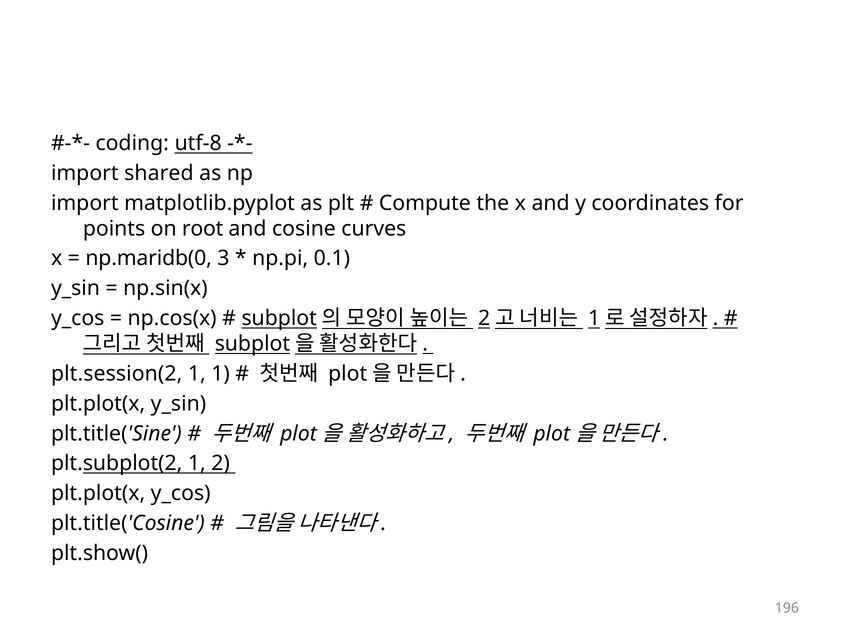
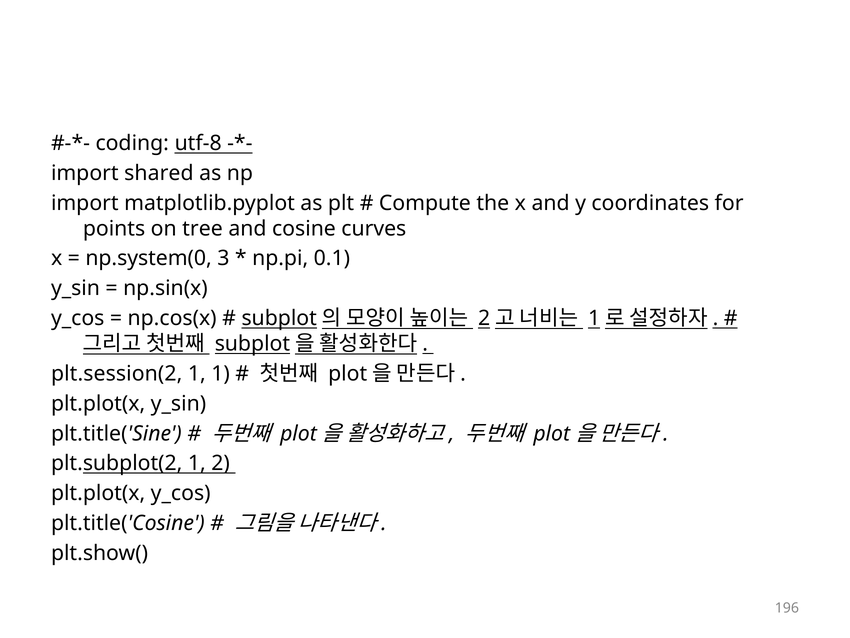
root: root -> tree
np.maridb(0: np.maridb(0 -> np.system(0
